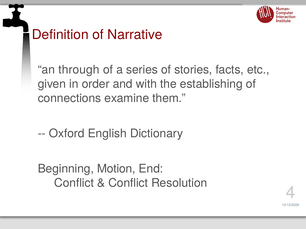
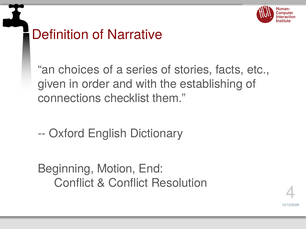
through: through -> choices
examine: examine -> checklist
